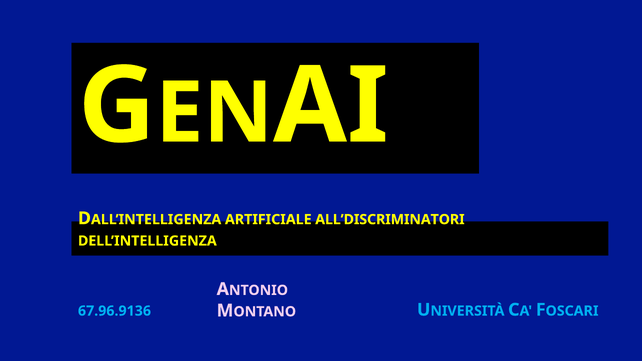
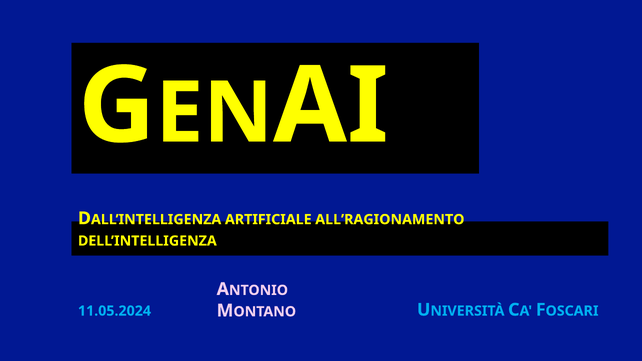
ALL’DISCRIMINATORI: ALL’DISCRIMINATORI -> ALL’RAGIONAMENTO
67.96.9136: 67.96.9136 -> 11.05.2024
